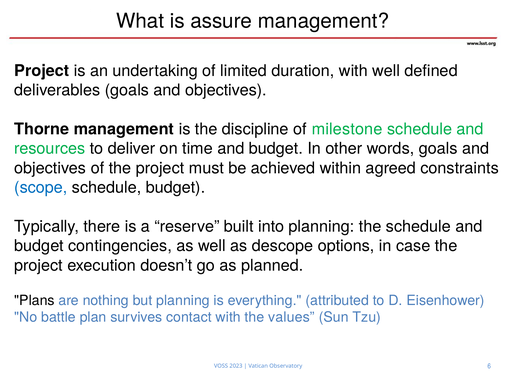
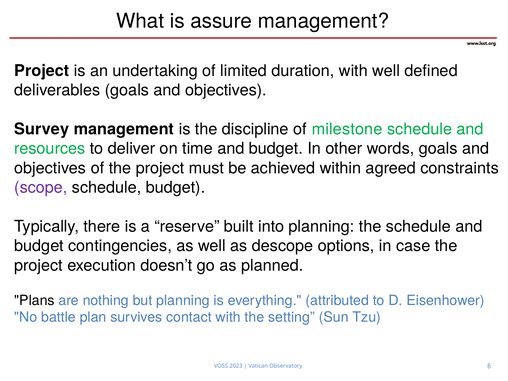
Thorne: Thorne -> Survey
scope colour: blue -> purple
values: values -> setting
